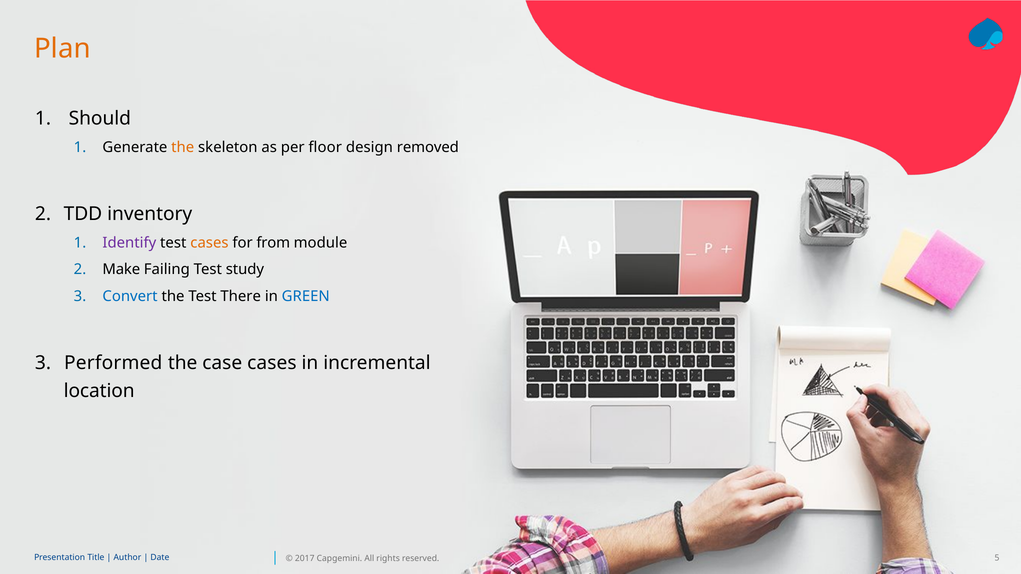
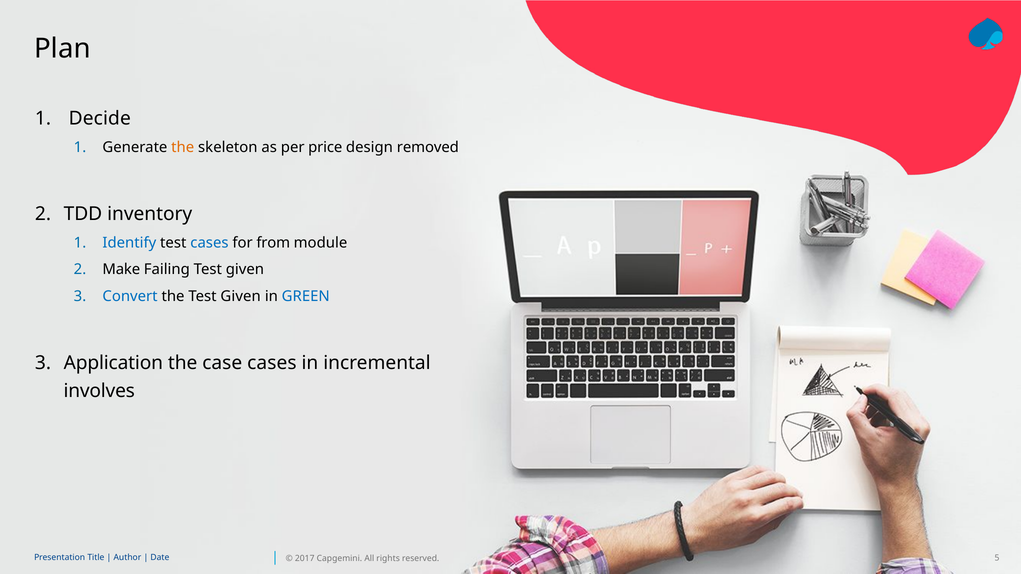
Plan colour: orange -> black
Should: Should -> Decide
floor: floor -> price
Identify colour: purple -> blue
cases at (209, 243) colour: orange -> blue
Failing Test study: study -> given
the Test There: There -> Given
Performed: Performed -> Application
location: location -> involves
